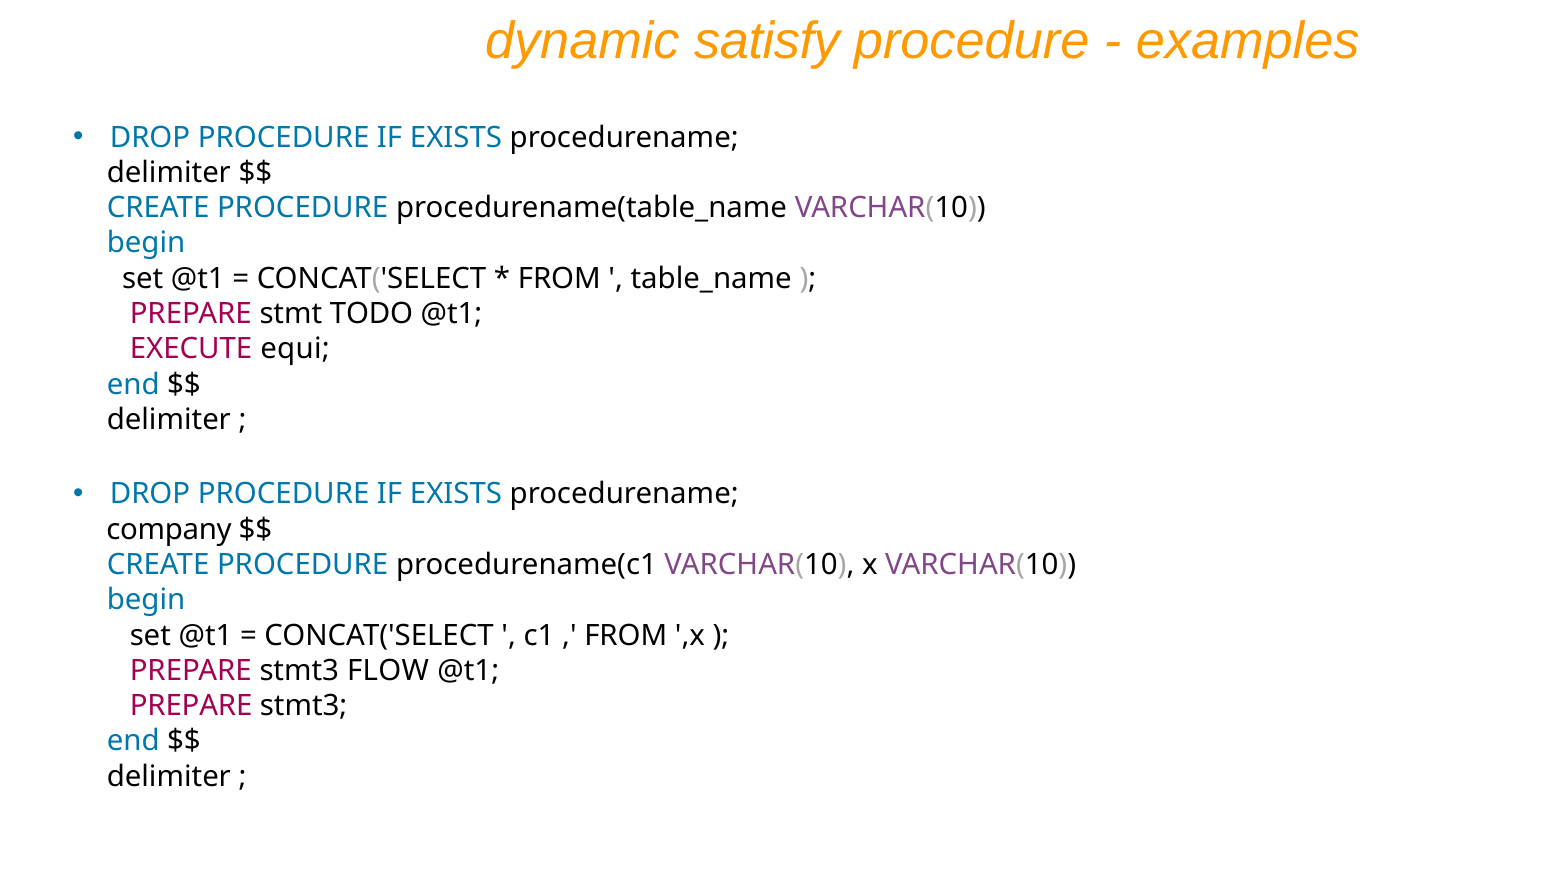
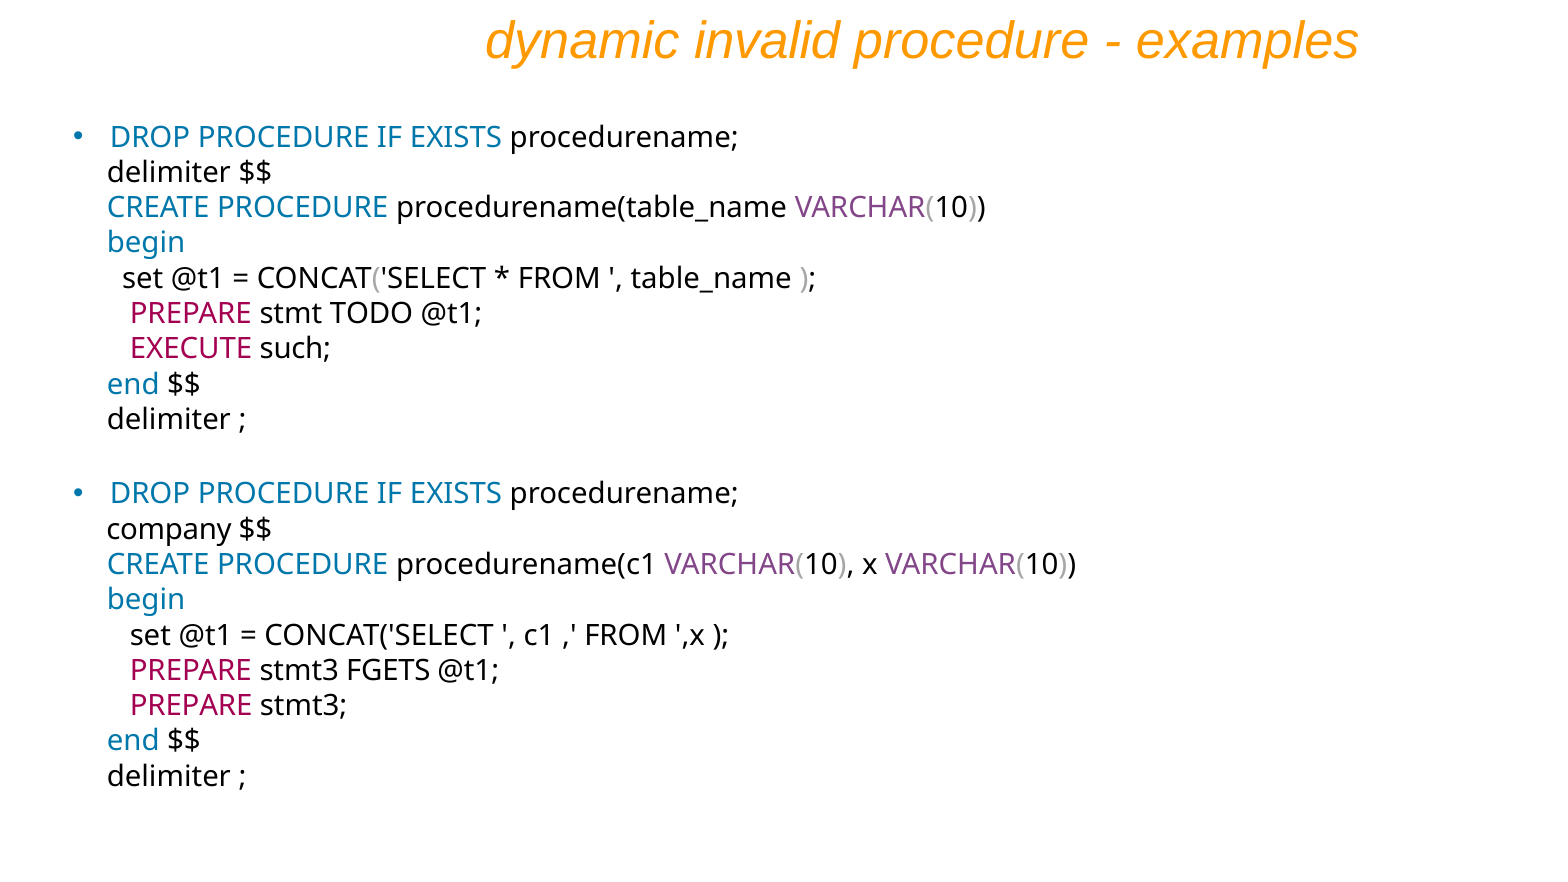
satisfy: satisfy -> invalid
equi: equi -> such
FLOW: FLOW -> FGETS
